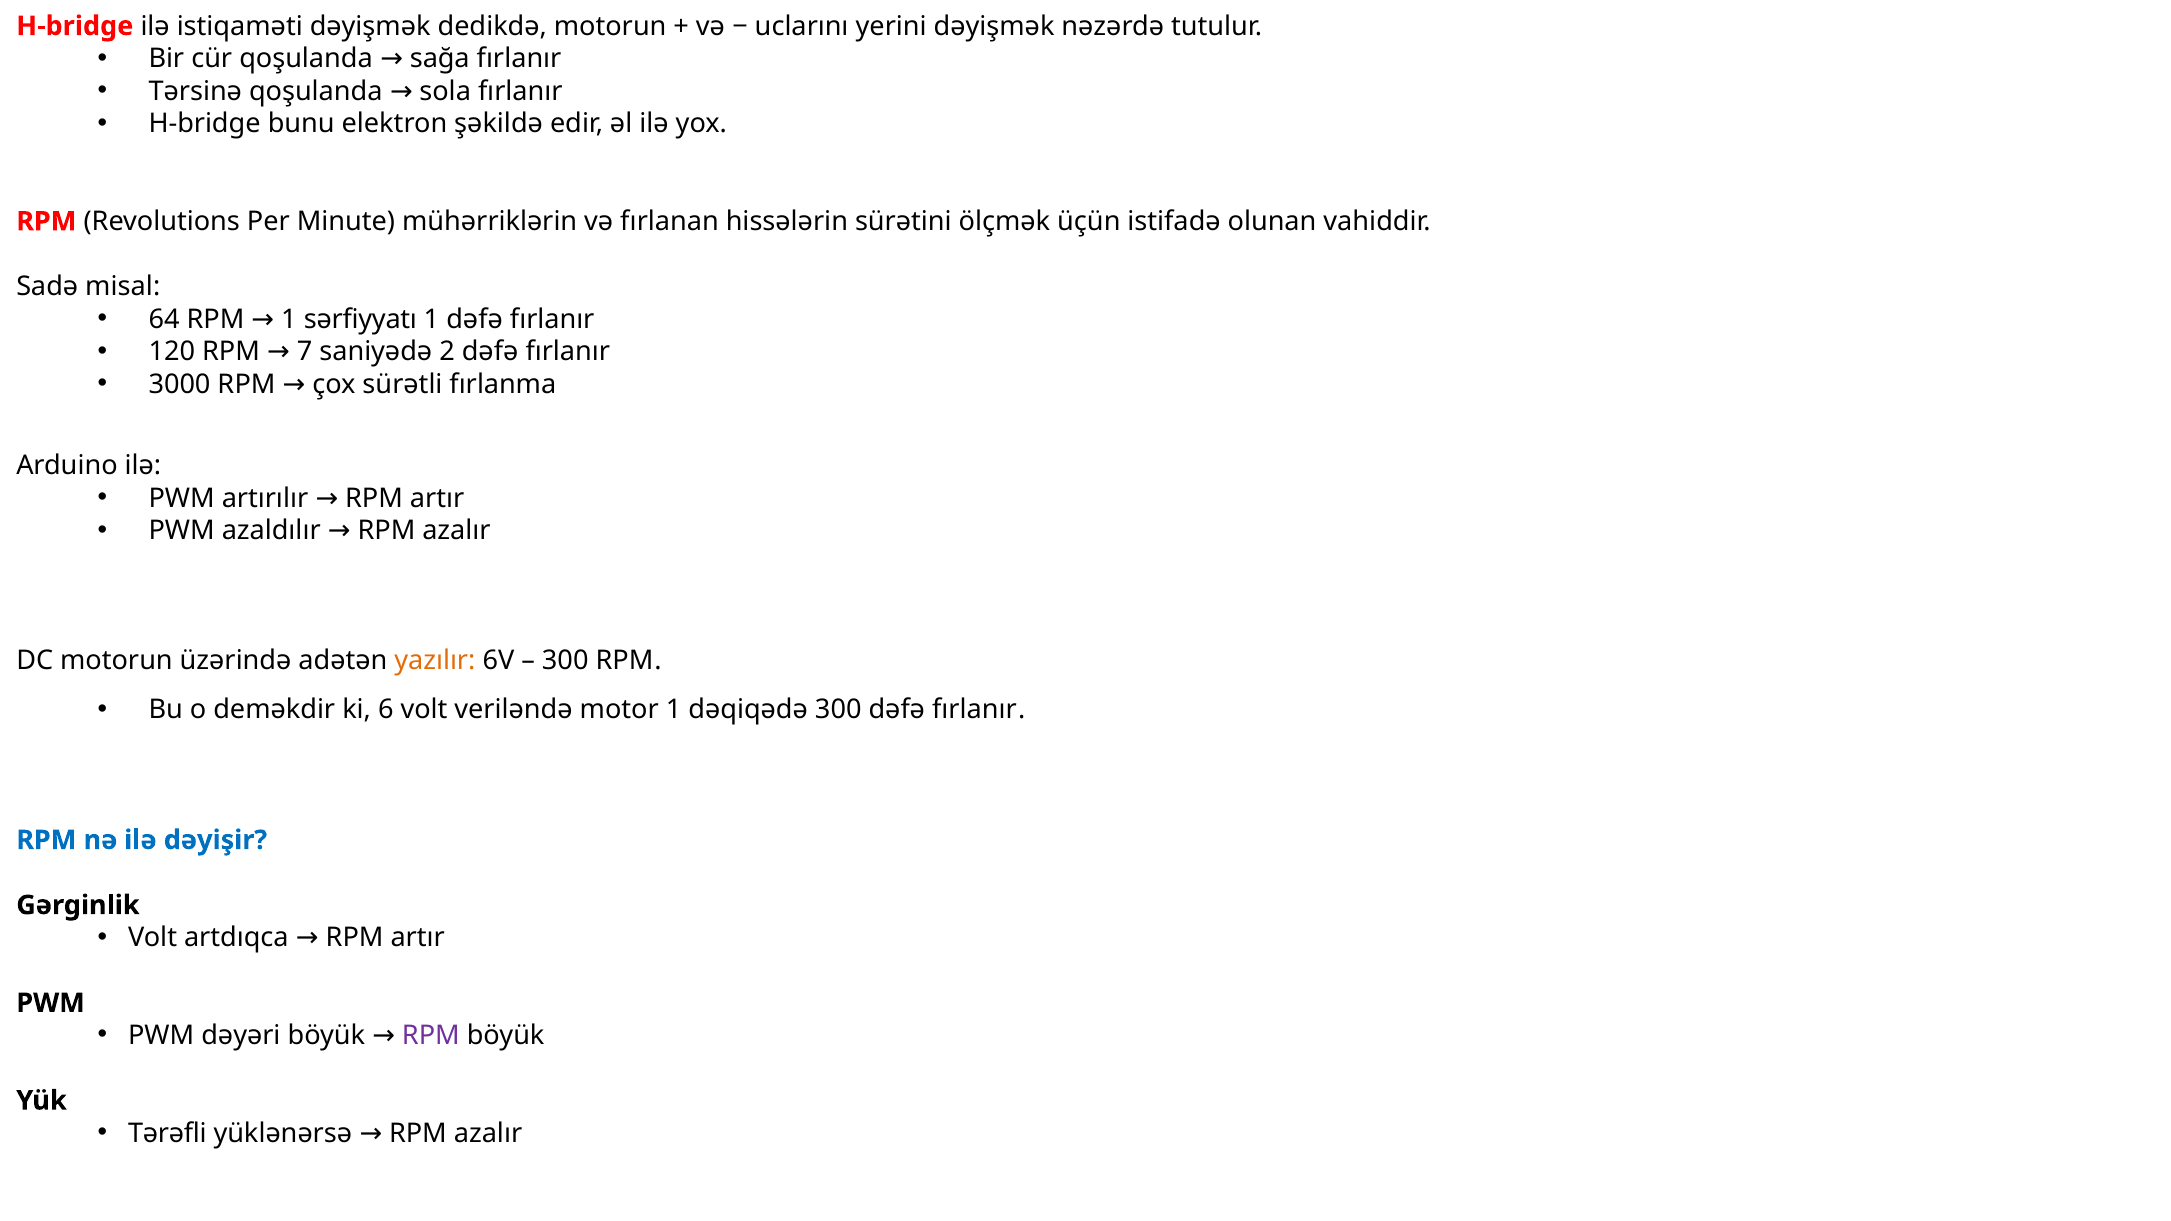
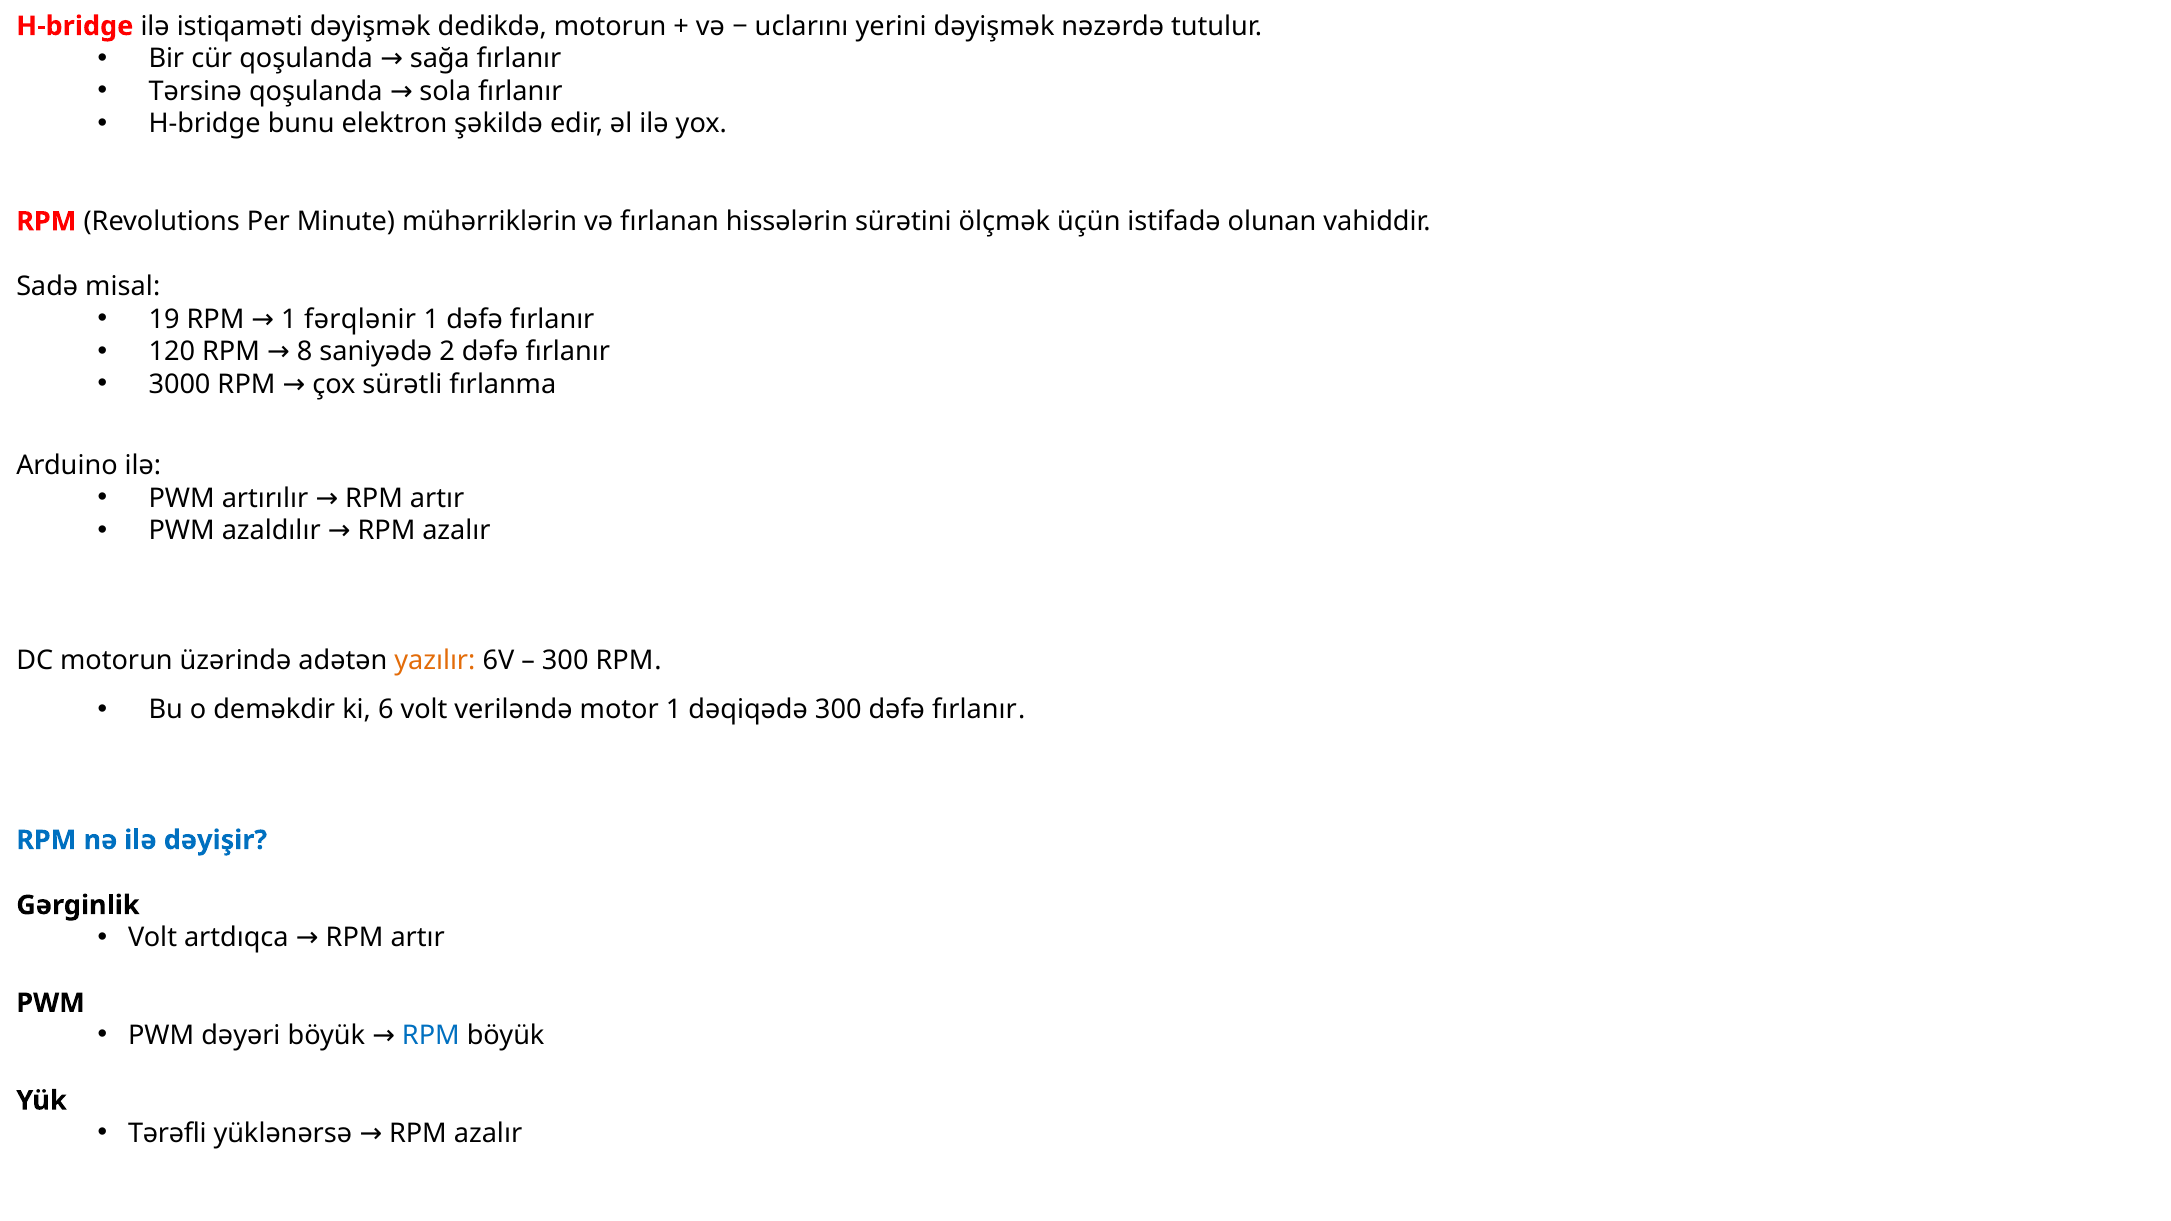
64: 64 -> 19
sərfiyyatı: sərfiyyatı -> fərqlənir
7: 7 -> 8
RPM at (431, 1036) colour: purple -> blue
